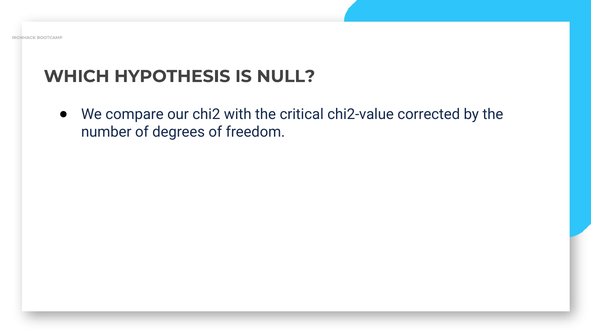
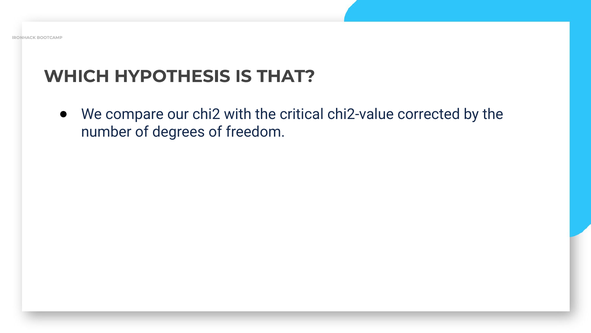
NULL: NULL -> THAT
